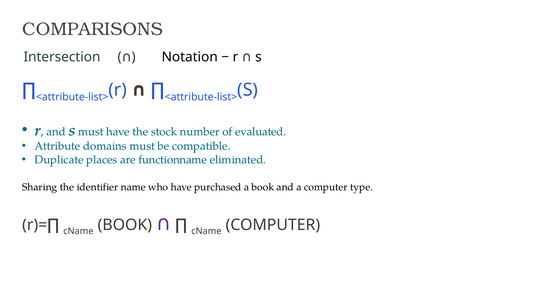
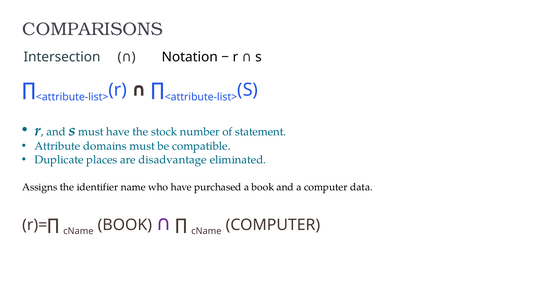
evaluated: evaluated -> statement
functionname: functionname -> disadvantage
Sharing: Sharing -> Assigns
type: type -> data
